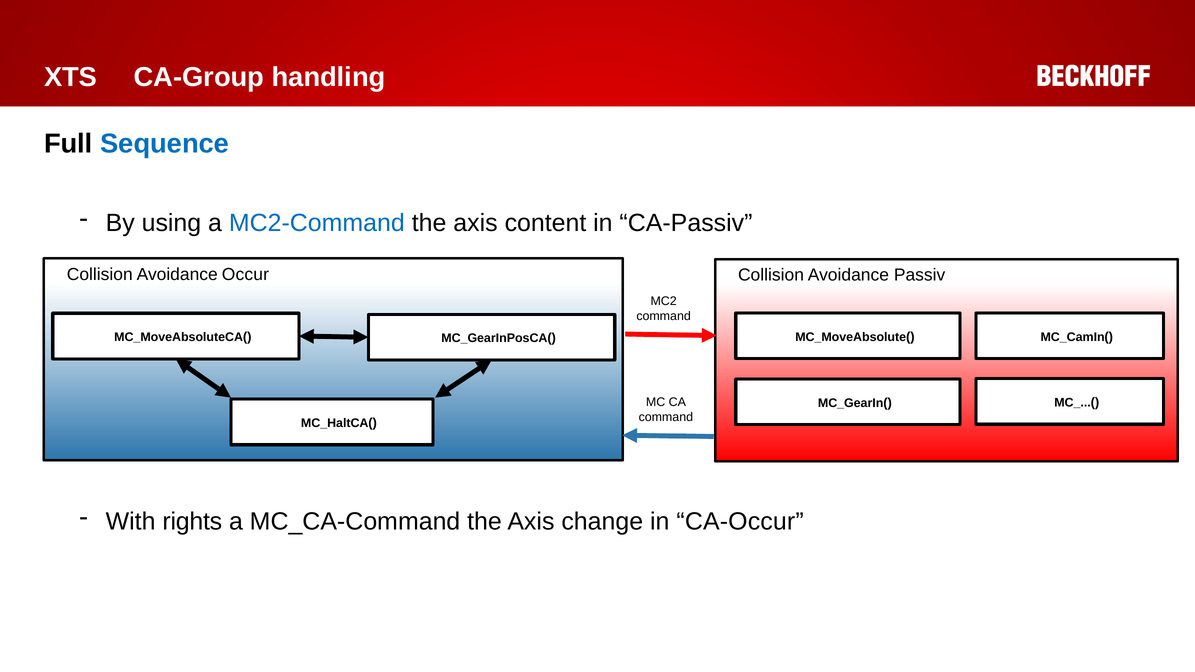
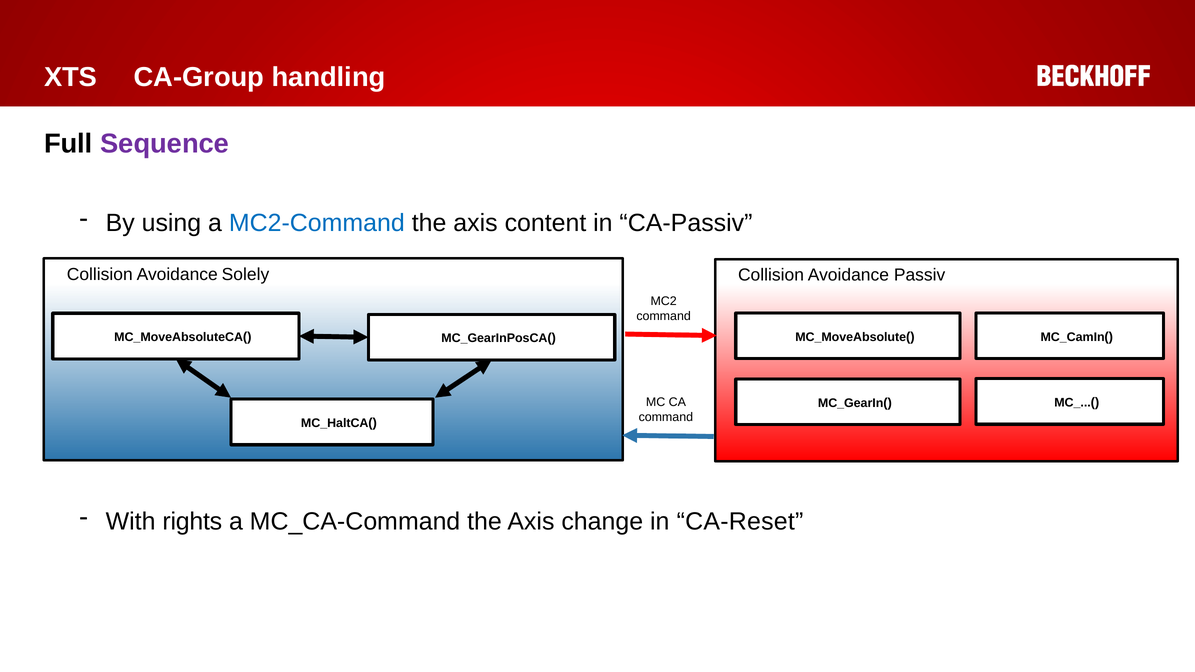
Sequence colour: blue -> purple
Occur: Occur -> Solely
CA-Occur: CA-Occur -> CA-Reset
